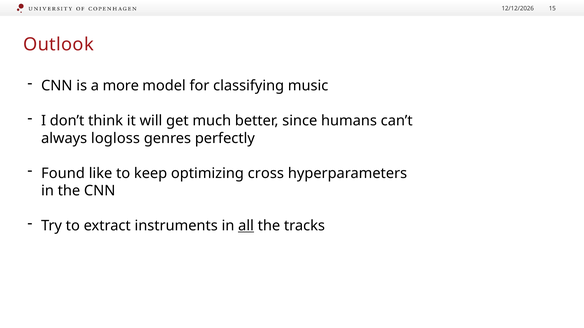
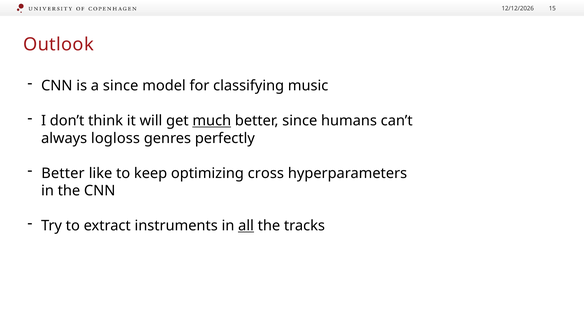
a more: more -> since
much underline: none -> present
Found at (63, 173): Found -> Better
